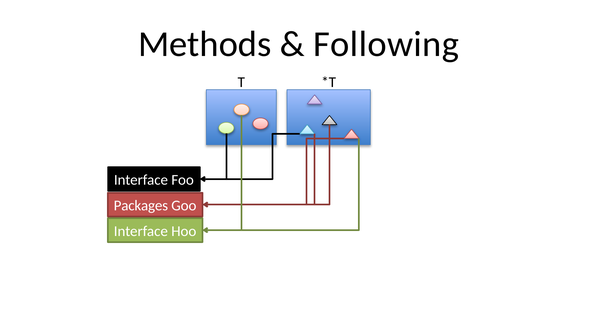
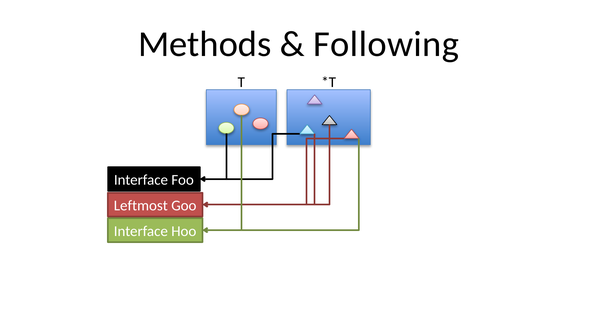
Packages: Packages -> Leftmost
